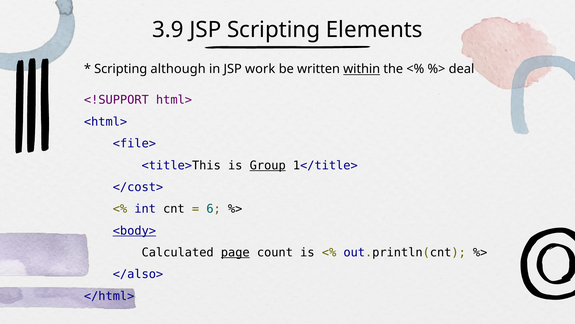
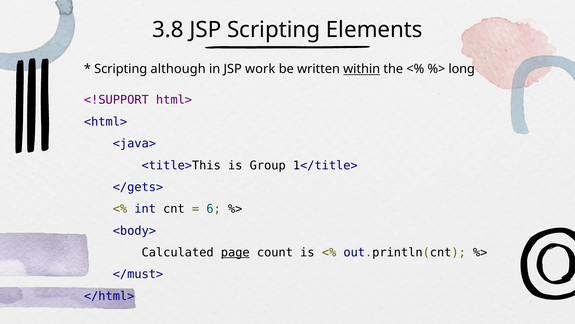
3.9: 3.9 -> 3.8
deal: deal -> long
<file>: <file> -> <java>
Group underline: present -> none
</cost>: </cost> -> </gets>
<body> underline: present -> none
</also>: </also> -> </must>
